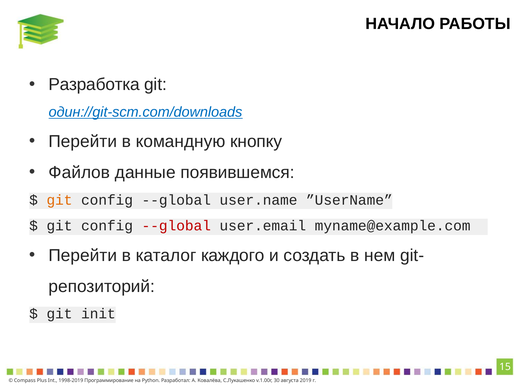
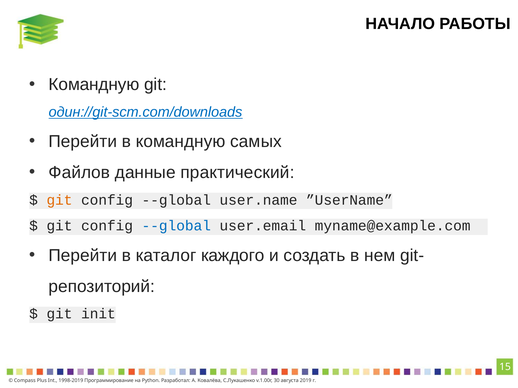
Разработка at (94, 85): Разработка -> Командную
кнопку: кнопку -> самых
появившемся: появившемся -> практический
--global at (176, 226) colour: red -> blue
